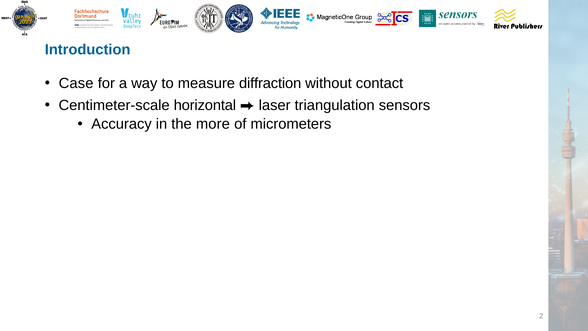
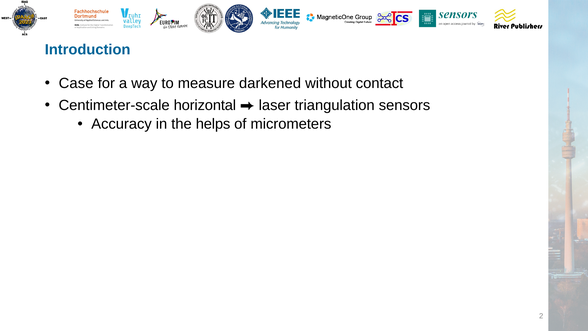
diffraction: diffraction -> darkened
more: more -> helps
